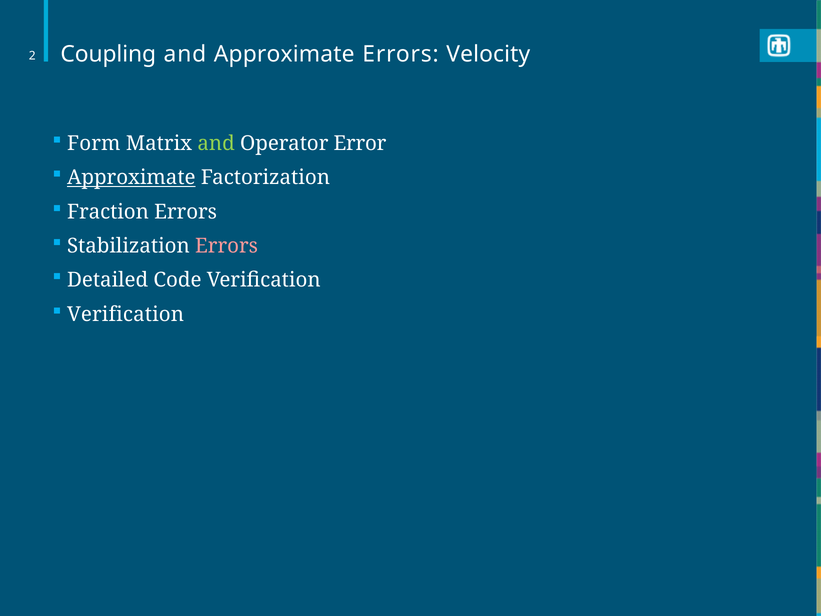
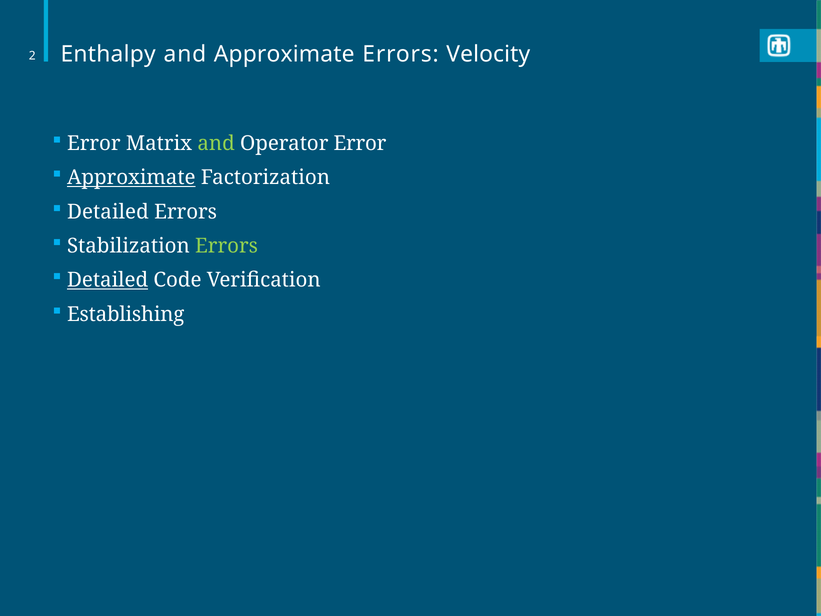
Coupling: Coupling -> Enthalpy
Form at (94, 143): Form -> Error
Fraction at (108, 212): Fraction -> Detailed
Errors at (227, 246) colour: pink -> light green
Detailed at (108, 280) underline: none -> present
Verification at (126, 314): Verification -> Establishing
